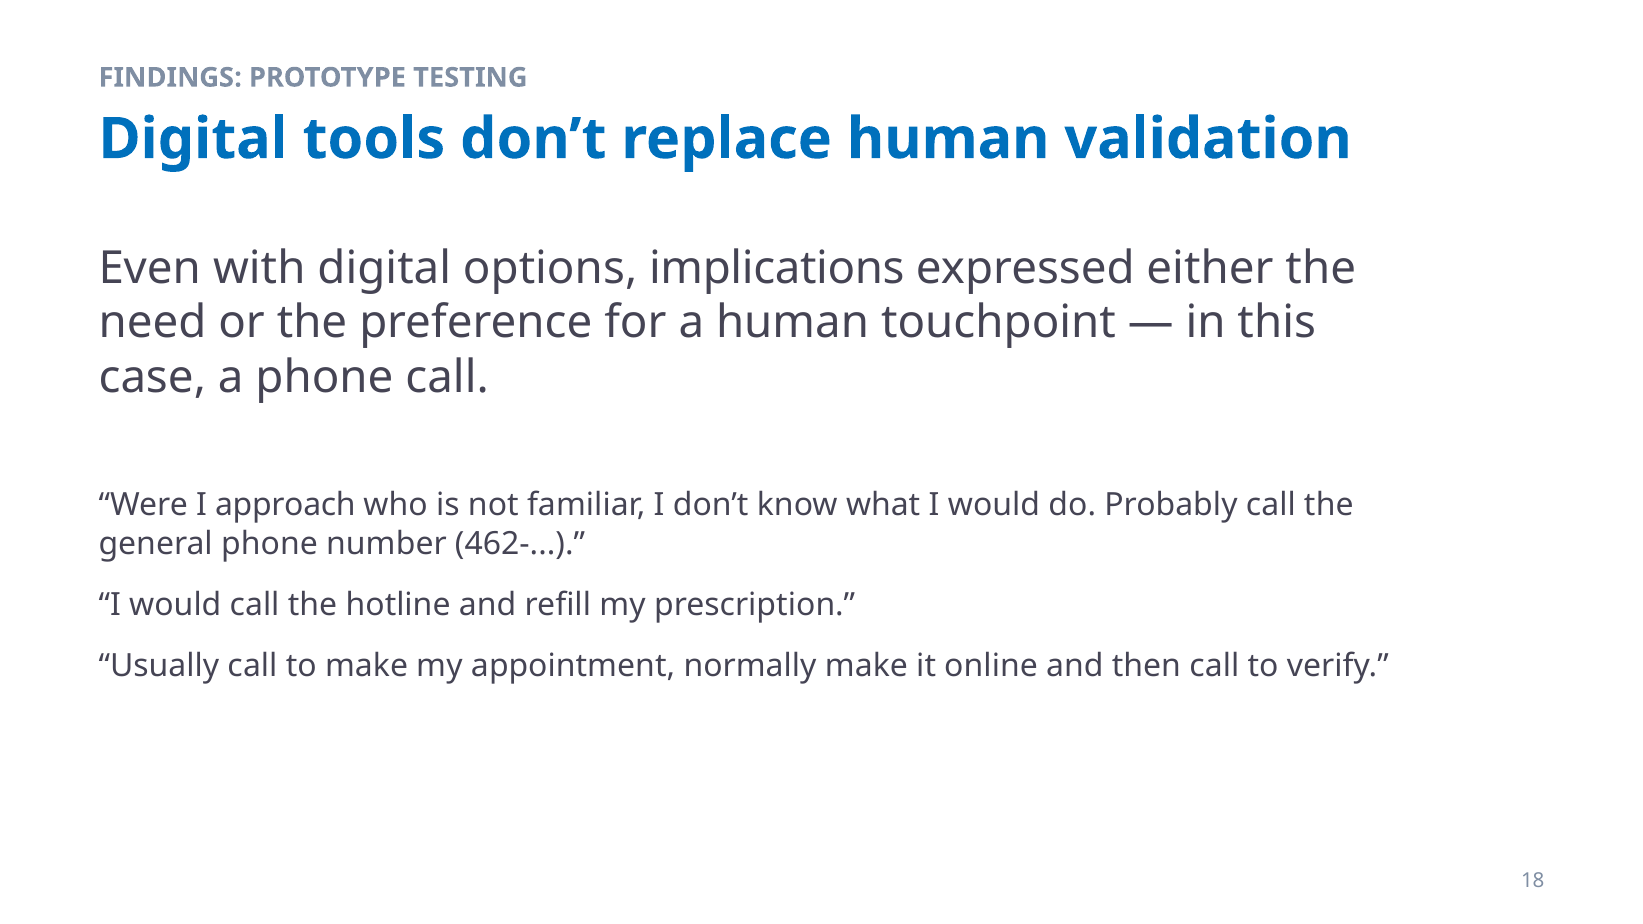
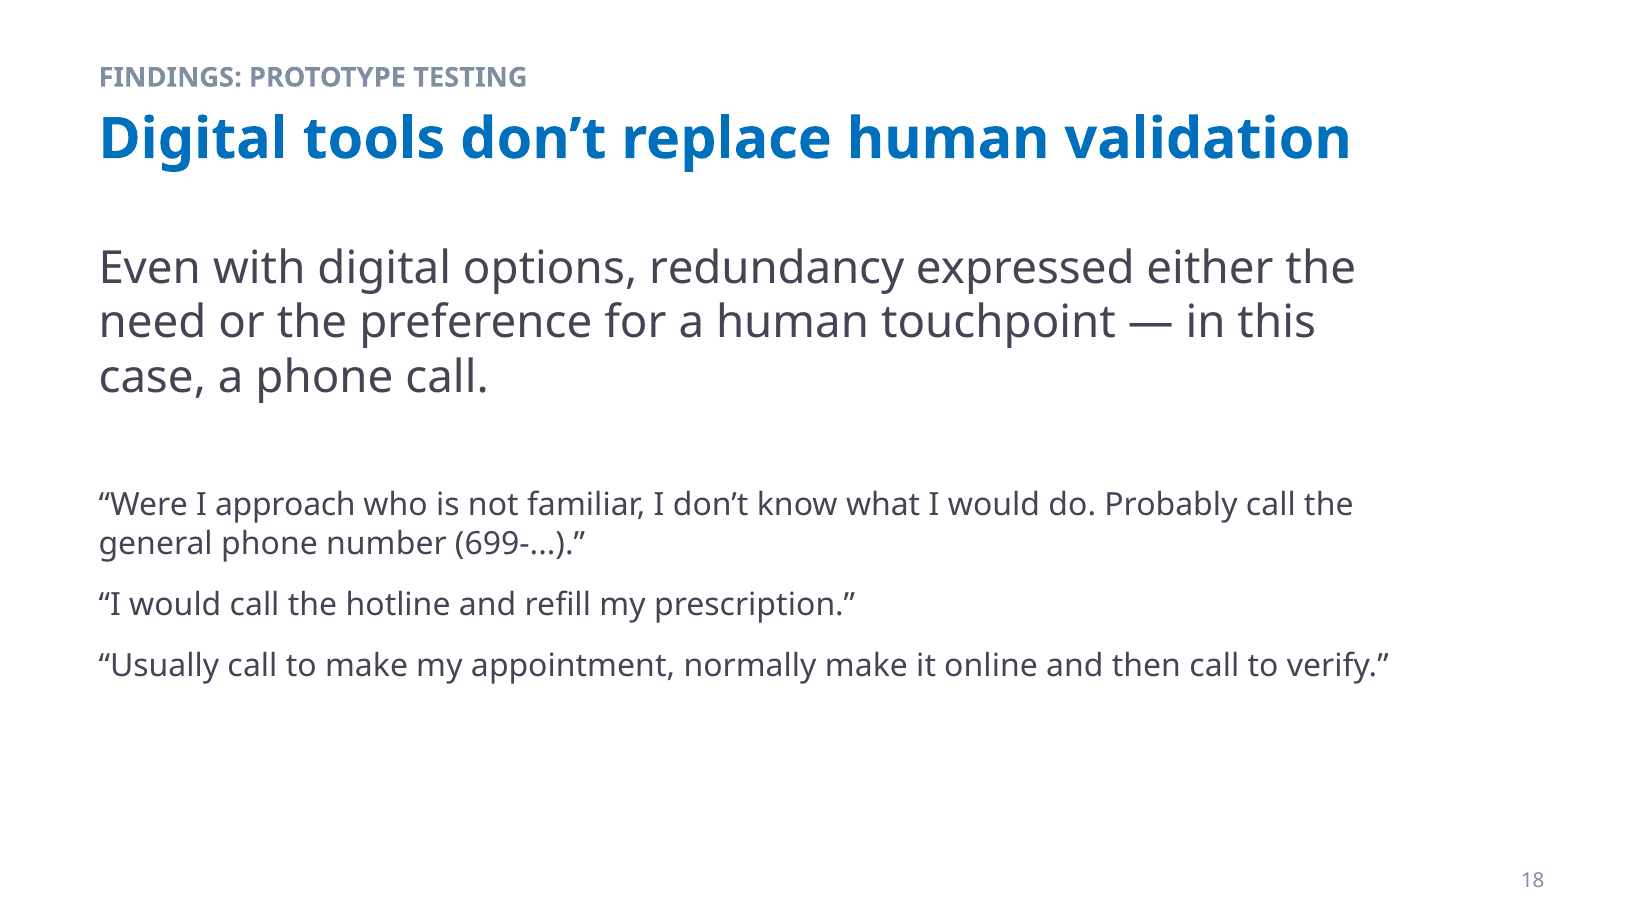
implications: implications -> redundancy
462-: 462- -> 699-
